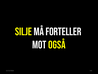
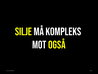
FORTELLER: FORTELLER -> KOMPLEKS
